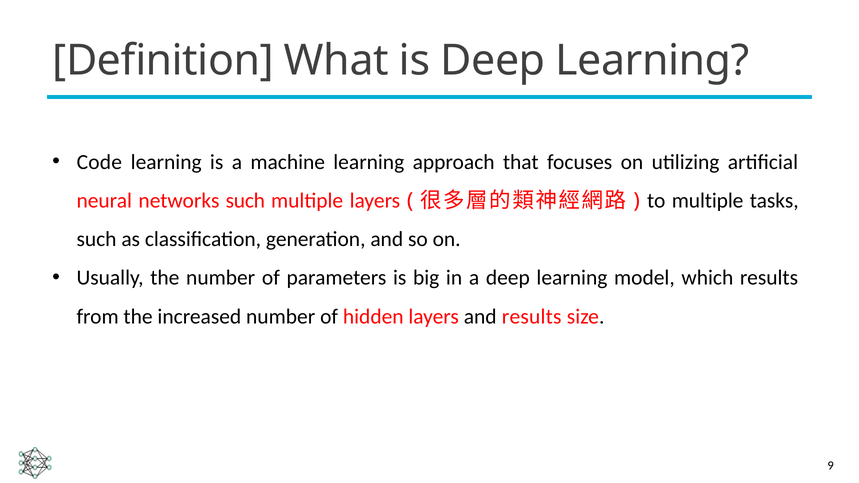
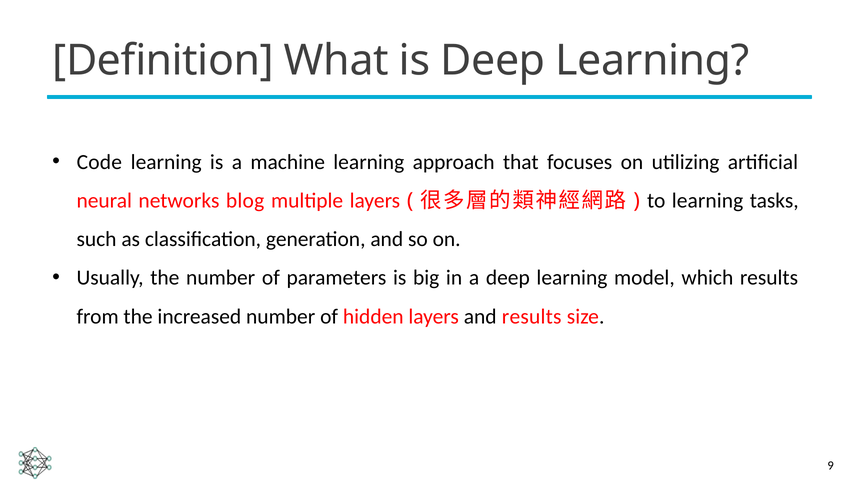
networks such: such -> blog
to multiple: multiple -> learning
